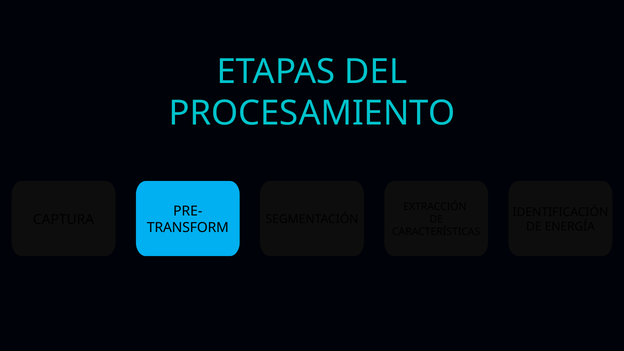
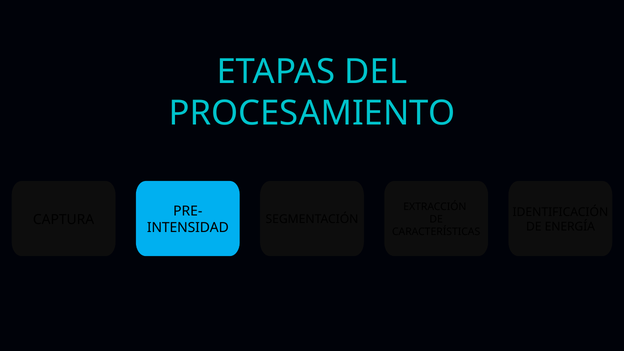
TRANSFORM: TRANSFORM -> INTENSIDAD
